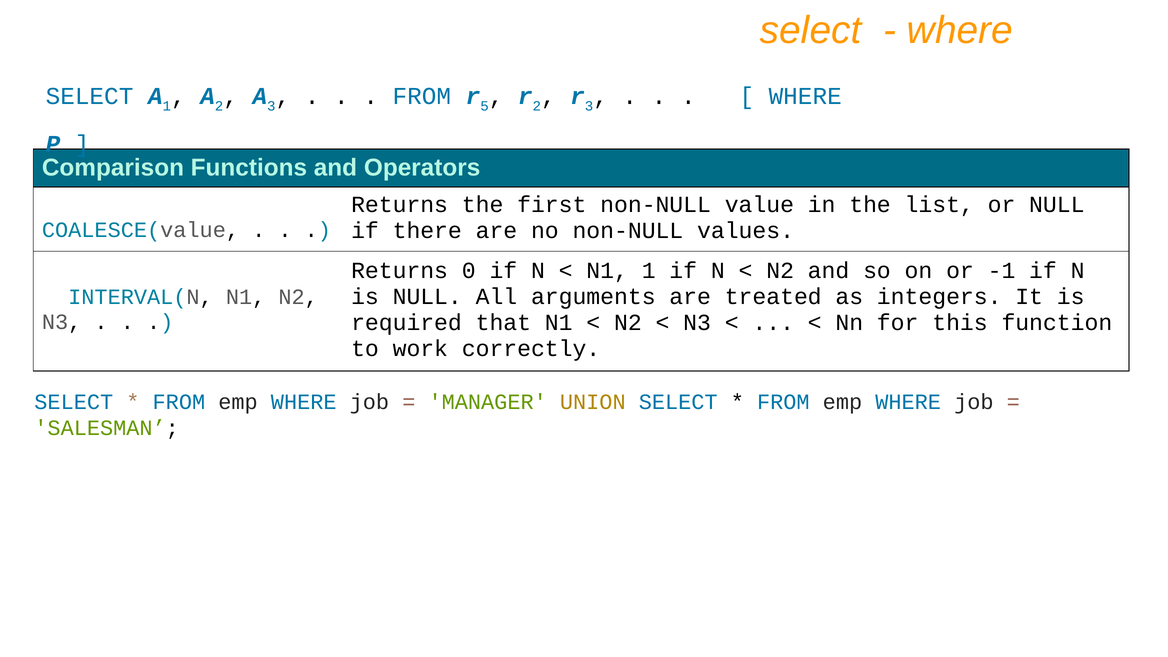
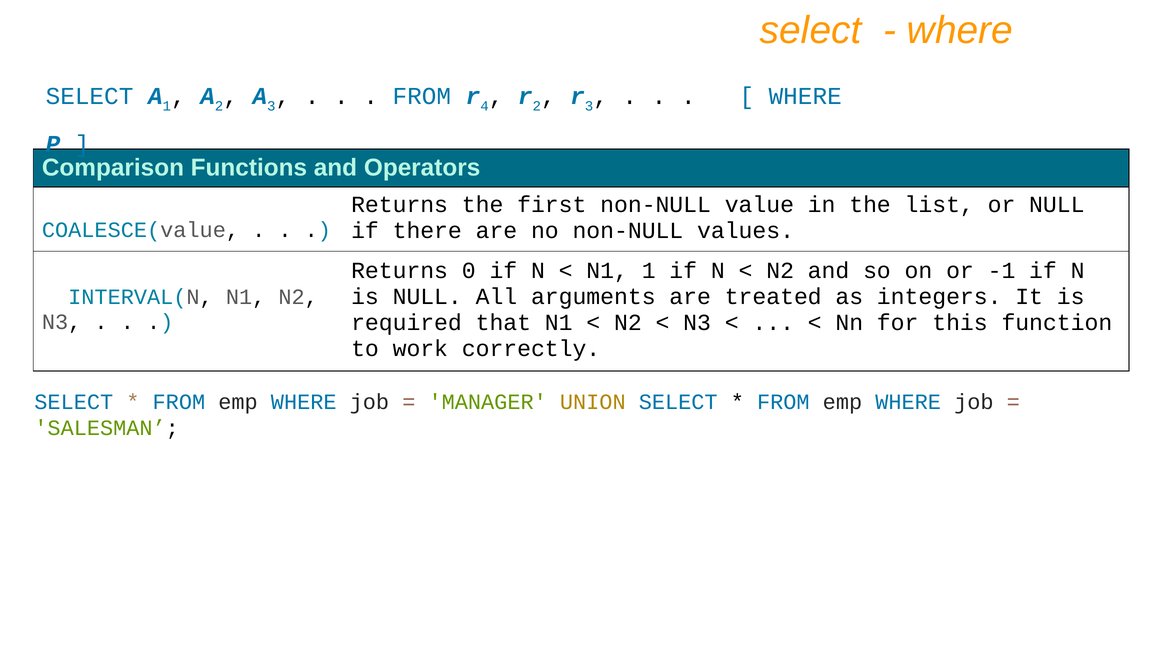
5: 5 -> 4
